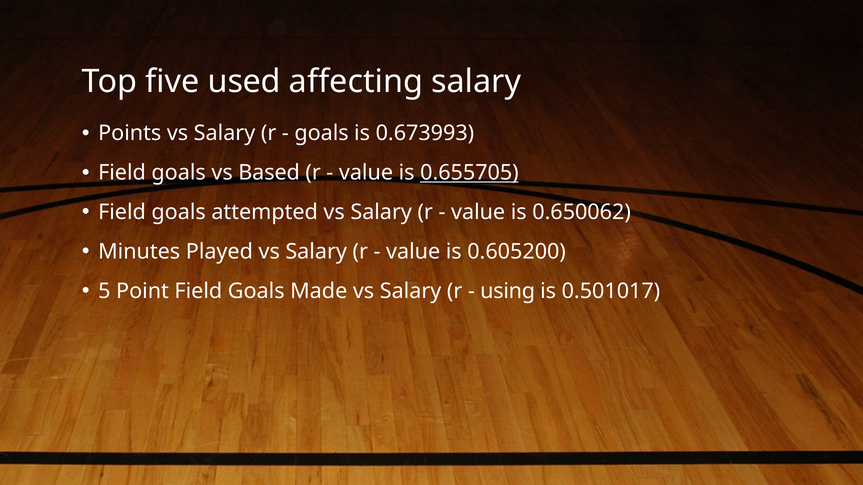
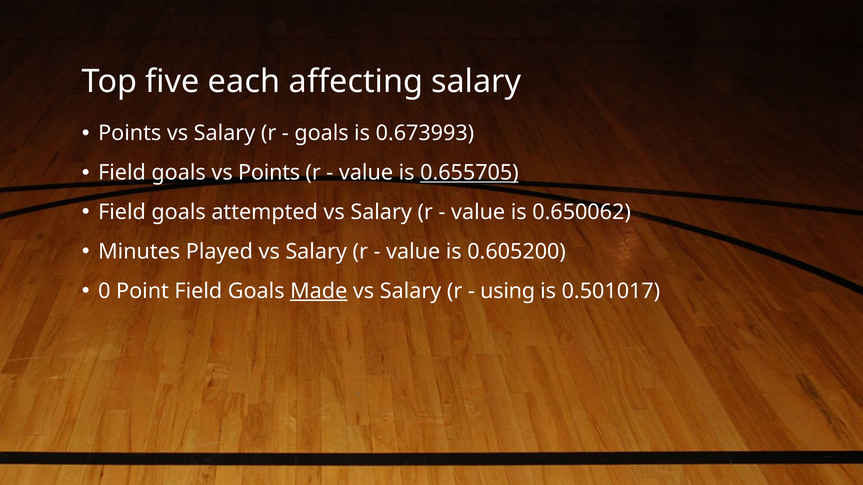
used: used -> each
vs Based: Based -> Points
5: 5 -> 0
Made underline: none -> present
